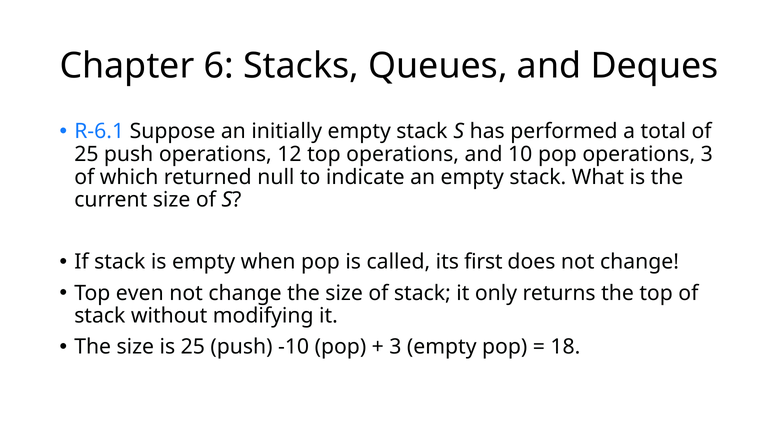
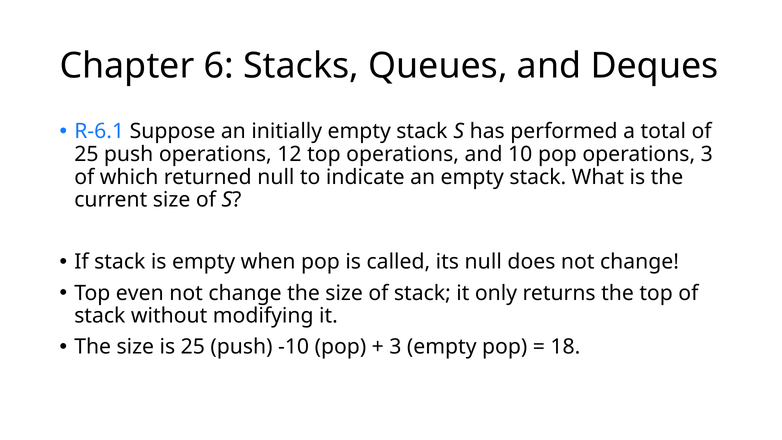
its first: first -> null
